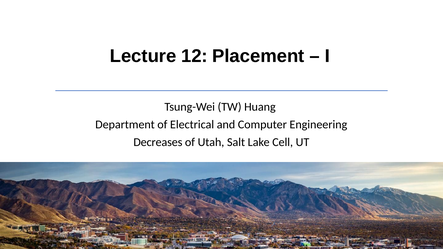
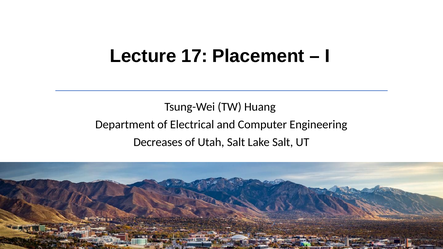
12: 12 -> 17
Lake Cell: Cell -> Salt
